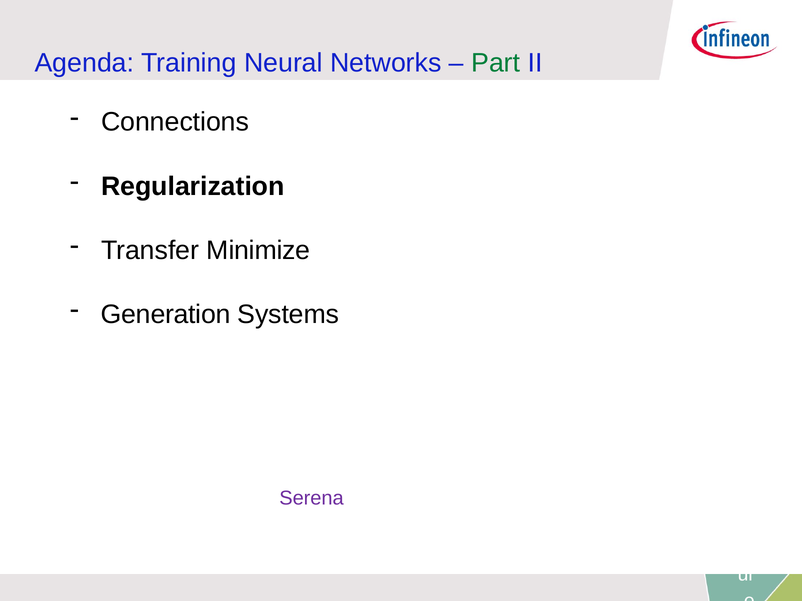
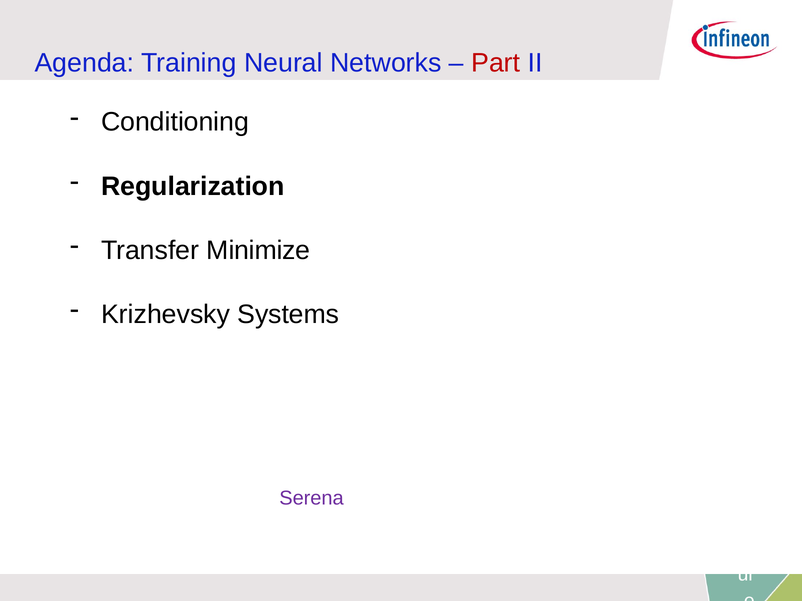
Part colour: green -> red
Connections: Connections -> Conditioning
Generation: Generation -> Krizhevsky
